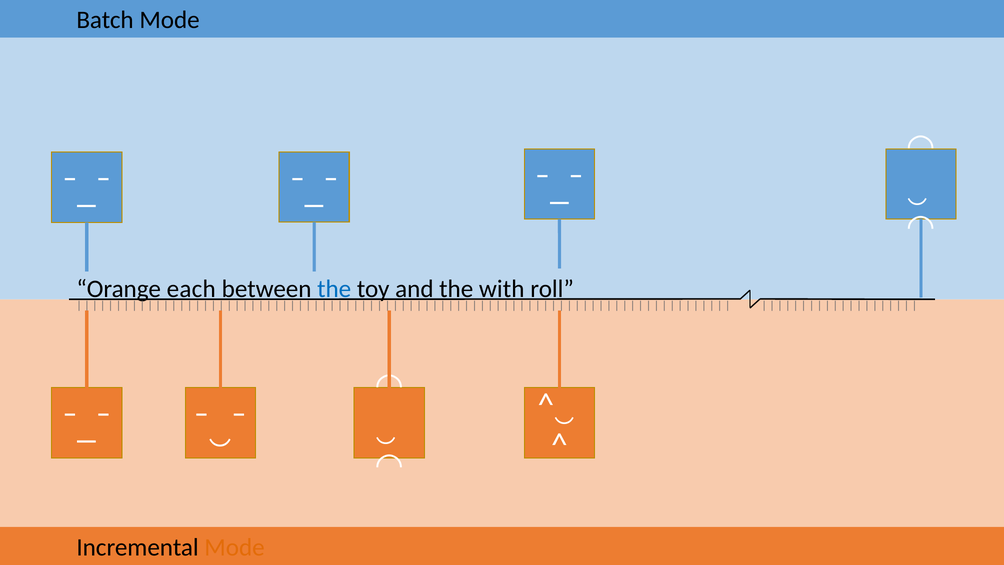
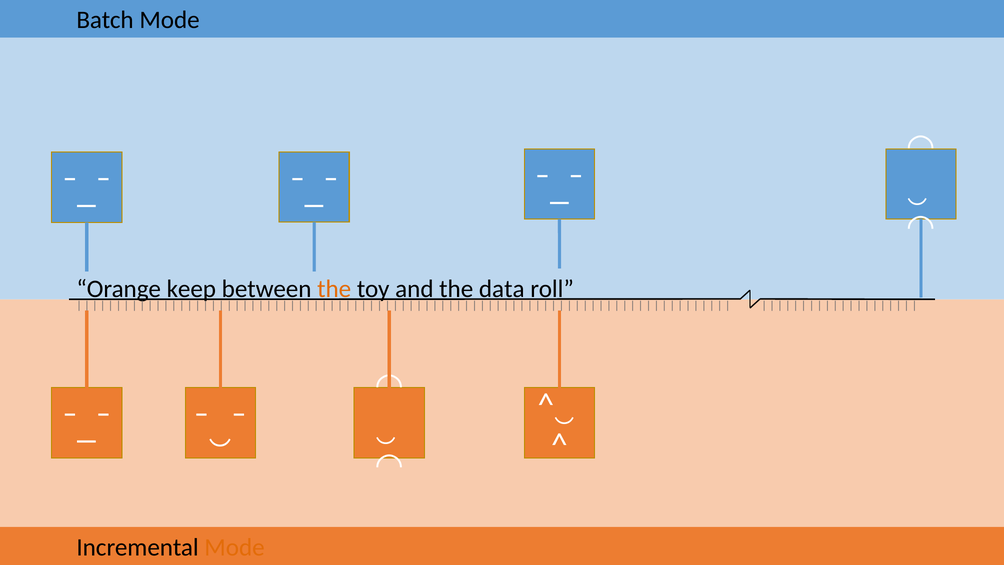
each: each -> keep
the at (334, 289) colour: blue -> orange
with: with -> data
